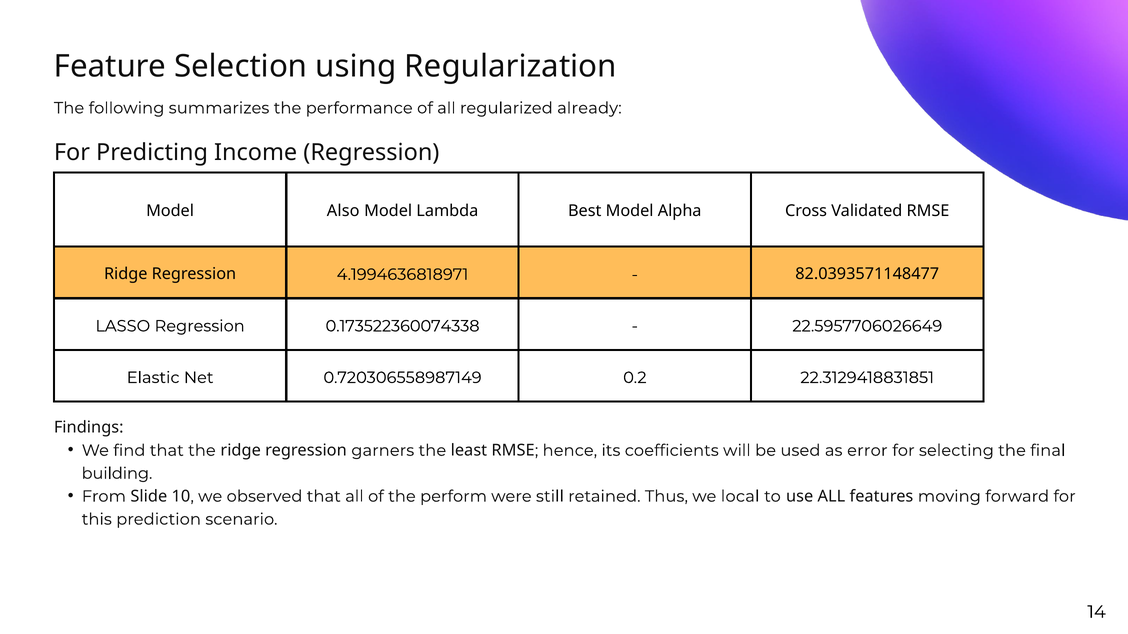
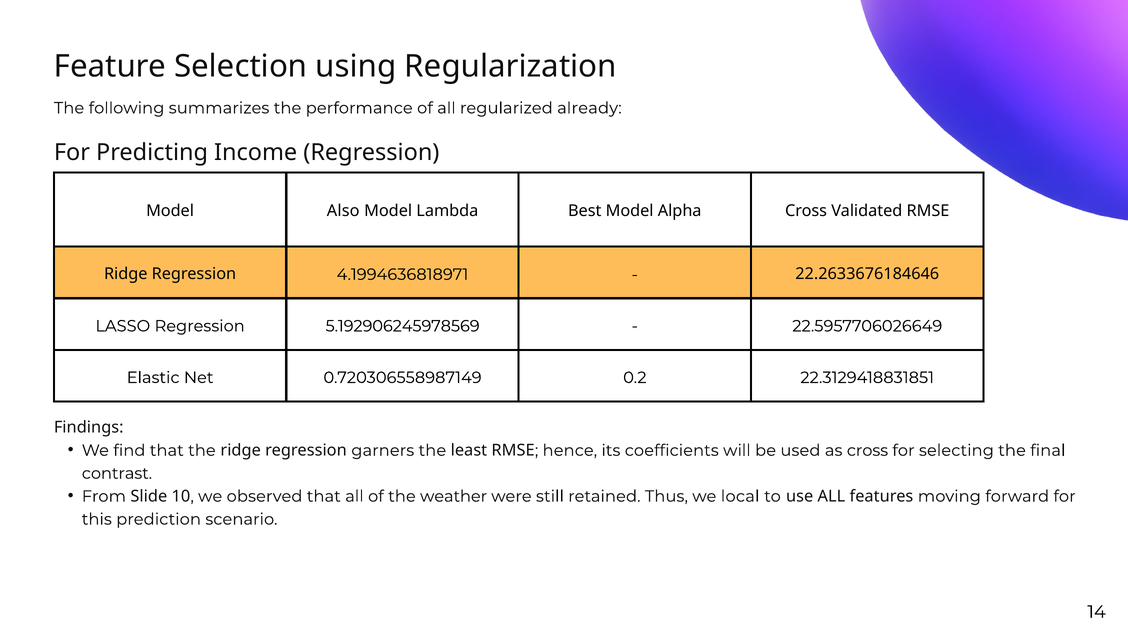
82.0393571148477: 82.0393571148477 -> 22.2633676184646
0.173522360074338: 0.173522360074338 -> 5.192906245978569
as error: error -> cross
building: building -> contrast
perform: perform -> weather
